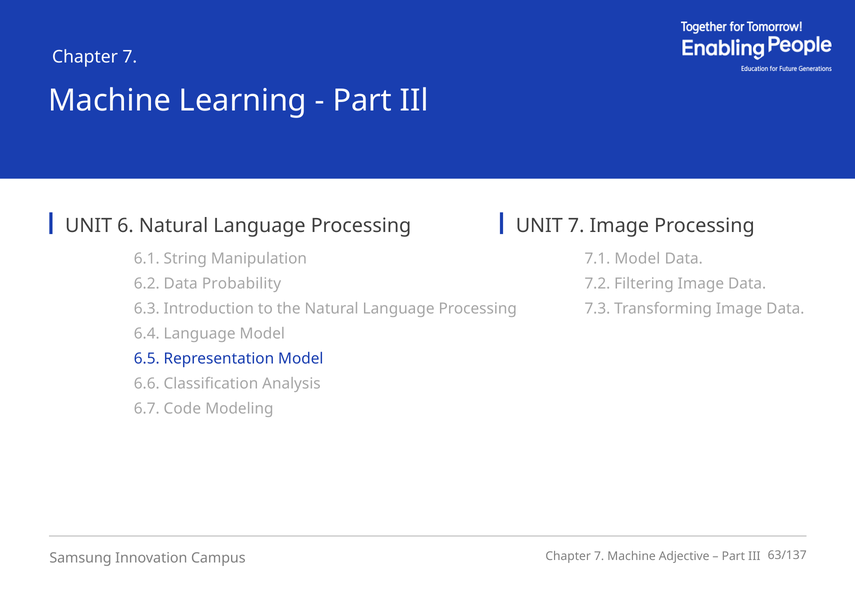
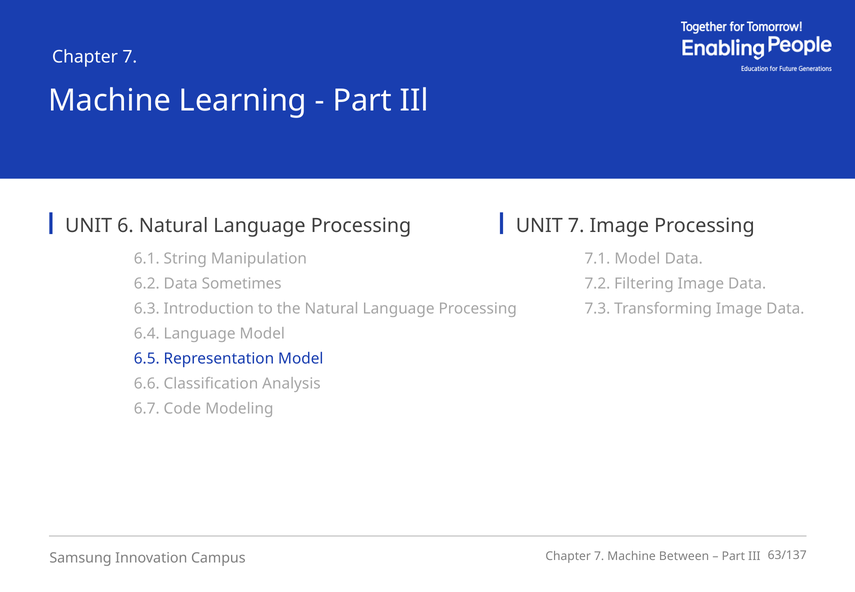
Probability: Probability -> Sometimes
Adjective: Adjective -> Between
